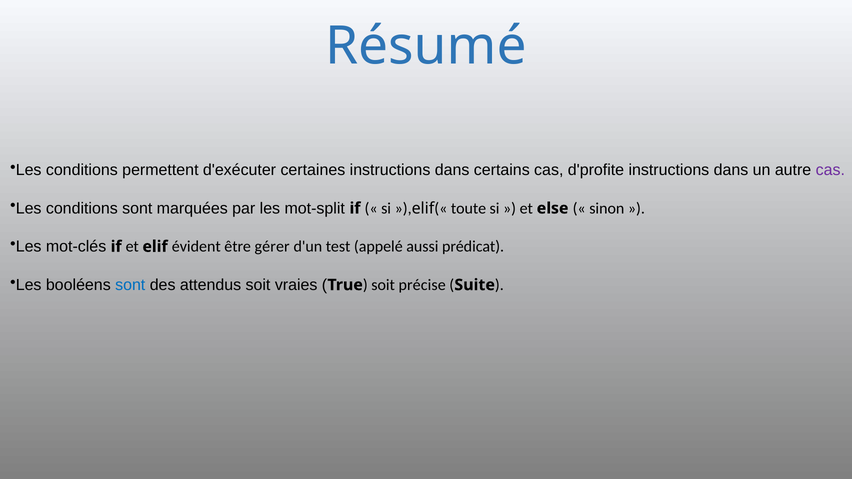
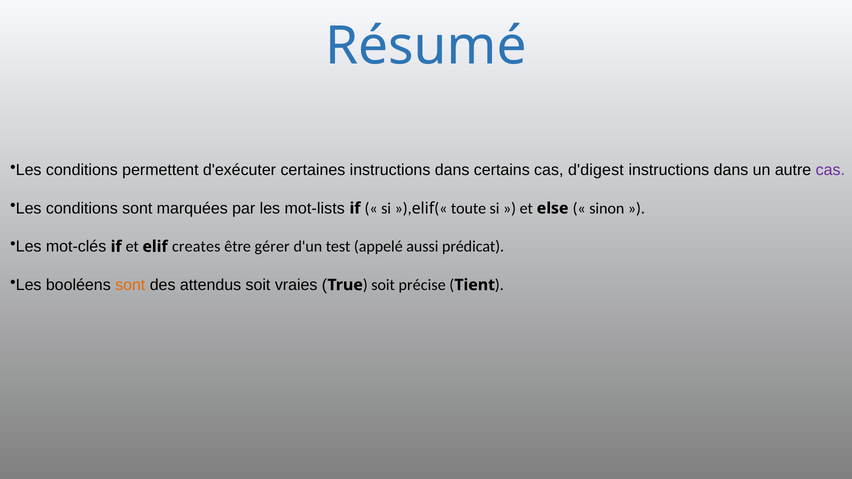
d'profite: d'profite -> d'digest
mot-split: mot-split -> mot-lists
évident: évident -> creates
sont at (130, 285) colour: blue -> orange
Suite: Suite -> Tient
